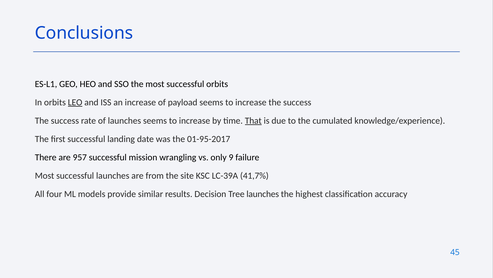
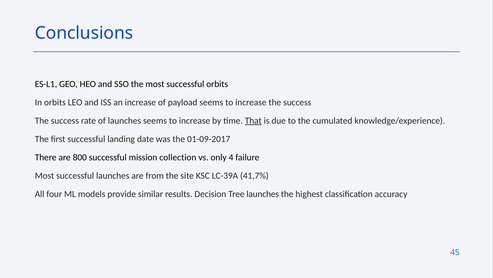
LEO underline: present -> none
01-95-2017: 01-95-2017 -> 01-09-2017
957: 957 -> 800
wrangling: wrangling -> collection
9: 9 -> 4
